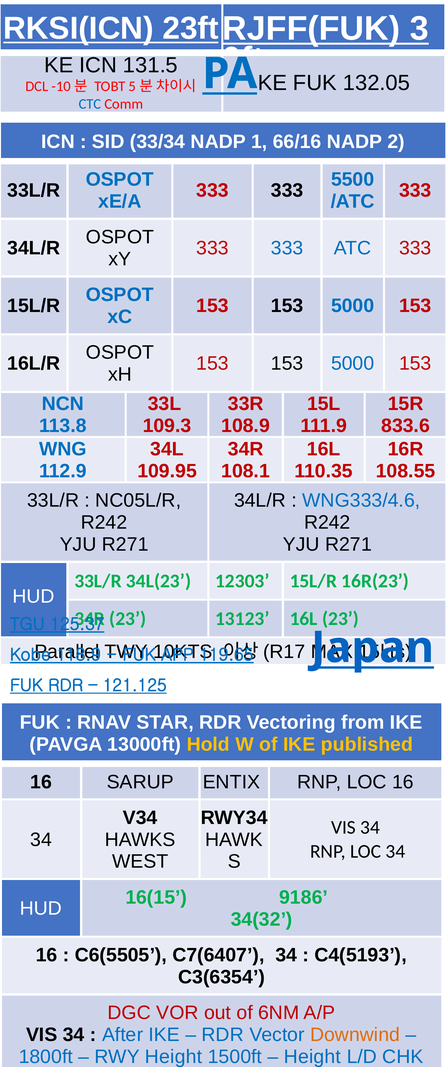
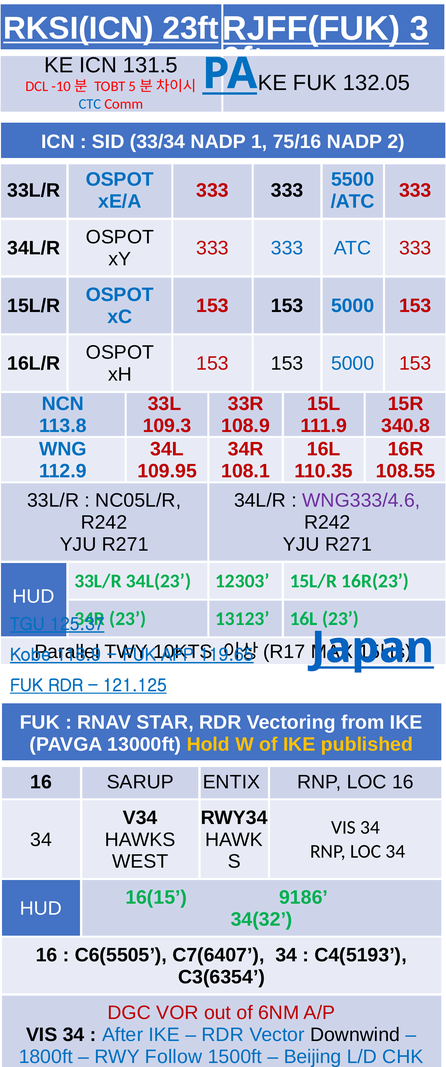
66/16: 66/16 -> 75/16
833.6: 833.6 -> 340.8
WNG333/4.6 colour: blue -> purple
Downwind at (355, 1035) colour: orange -> black
RWY Height: Height -> Follow
Height at (312, 1057): Height -> Beijing
